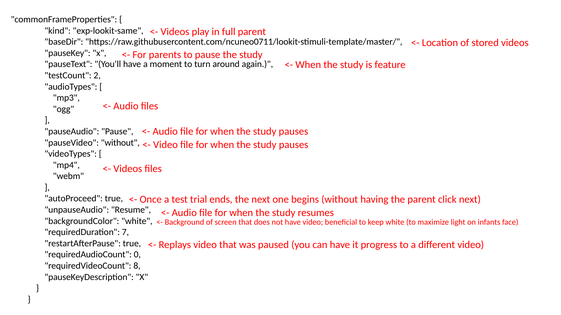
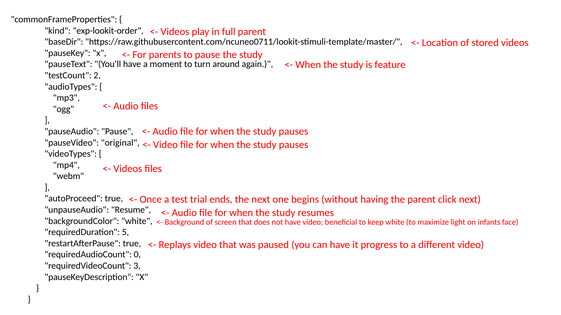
exp-lookit-same: exp-lookit-same -> exp-lookit-order
pauseVideo without: without -> original
7: 7 -> 5
8: 8 -> 3
